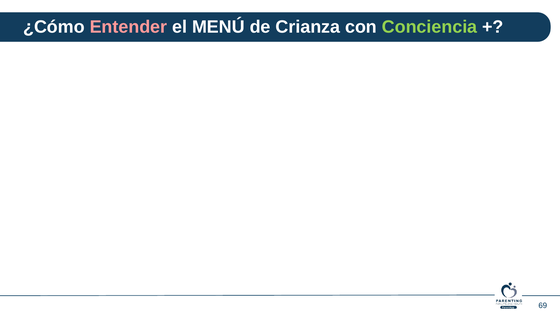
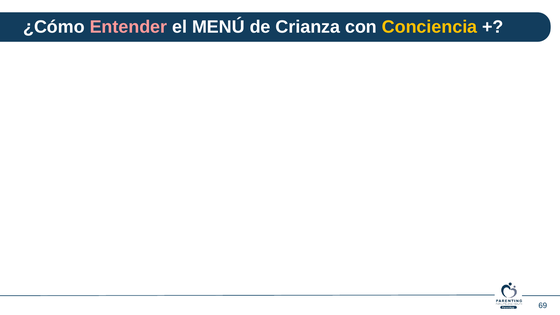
Conciencia colour: light green -> yellow
